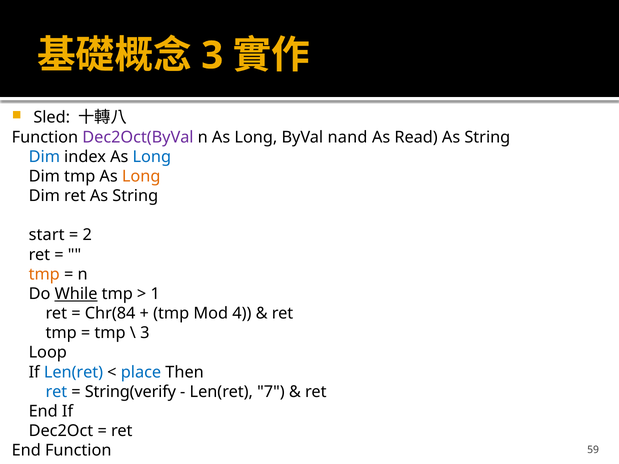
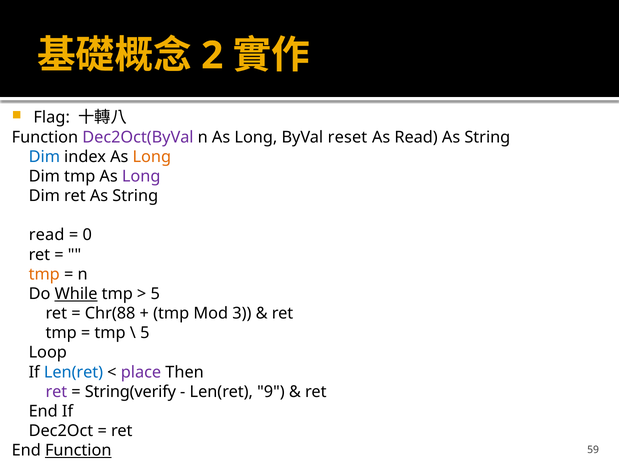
3 at (212, 56): 3 -> 2
Sled: Sled -> Flag
nand: nand -> reset
Long at (152, 157) colour: blue -> orange
Long at (141, 176) colour: orange -> purple
start at (47, 235): start -> read
2: 2 -> 0
1 at (155, 294): 1 -> 5
Chr(84: Chr(84 -> Chr(88
4: 4 -> 3
3 at (145, 333): 3 -> 5
place colour: blue -> purple
ret at (56, 392) colour: blue -> purple
7: 7 -> 9
Function at (78, 451) underline: none -> present
